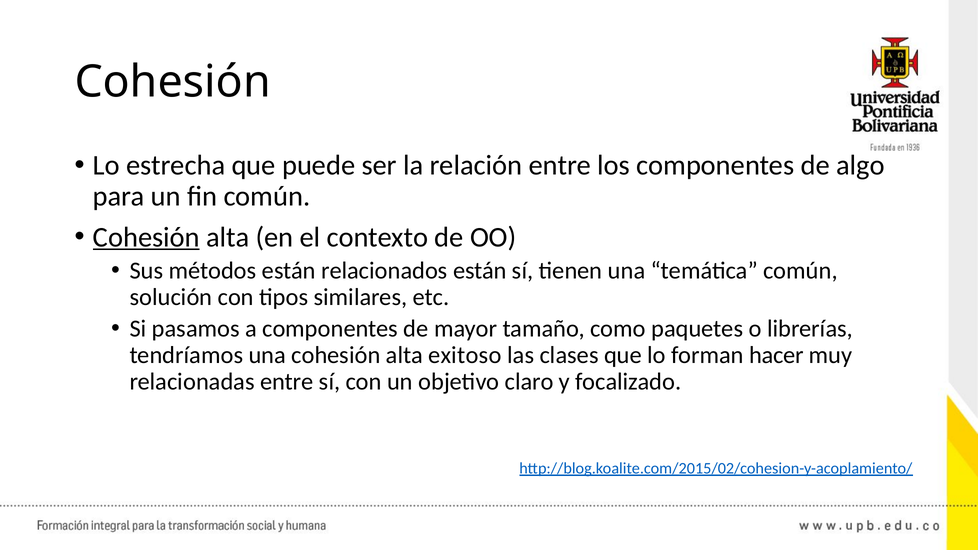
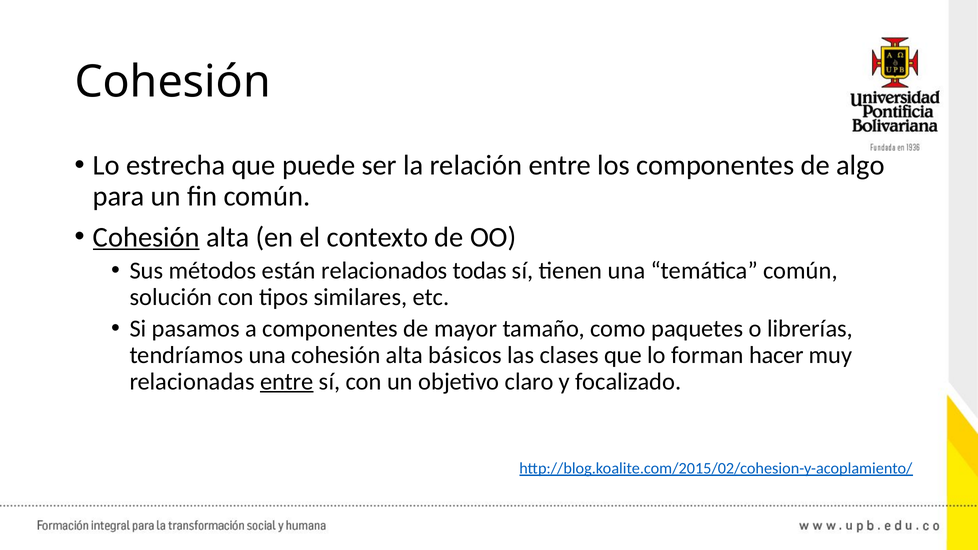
relacionados están: están -> todas
exitoso: exitoso -> básicos
entre at (287, 382) underline: none -> present
